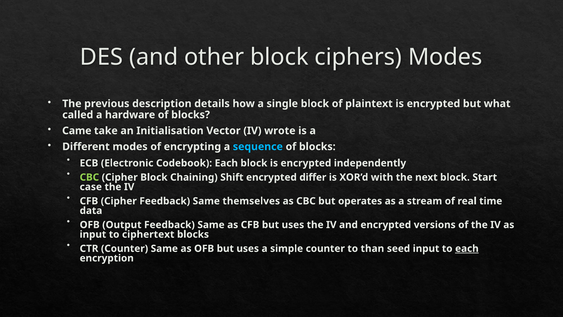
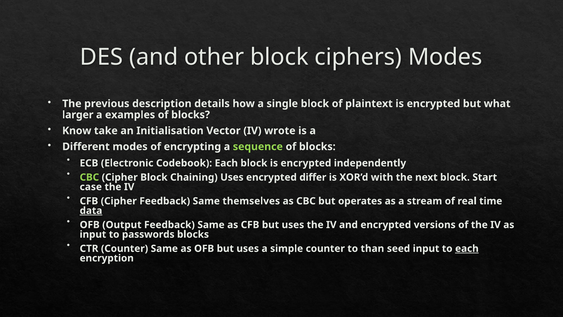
called: called -> larger
hardware: hardware -> examples
Came: Came -> Know
sequence colour: light blue -> light green
Chaining Shift: Shift -> Uses
data underline: none -> present
ciphertext: ciphertext -> passwords
